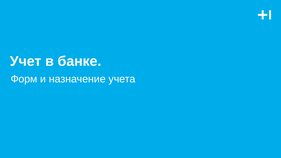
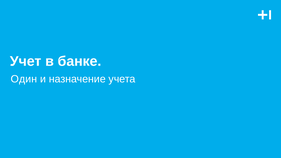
Форм: Форм -> Один
